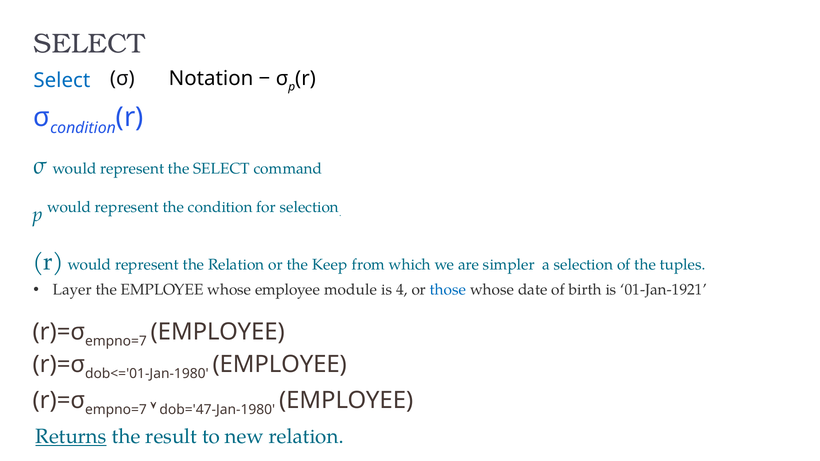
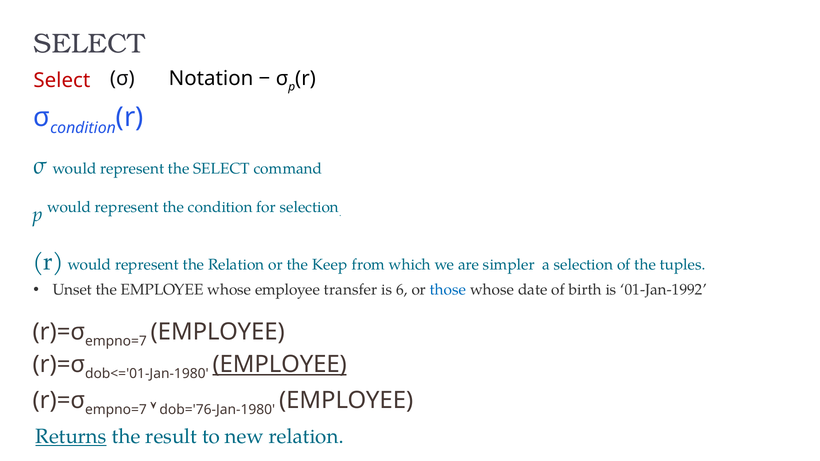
Select at (62, 80) colour: blue -> red
Layer: Layer -> Unset
module: module -> transfer
4: 4 -> 6
01-Jan-1921: 01-Jan-1921 -> 01-Jan-1992
EMPLOYEE at (280, 365) underline: none -> present
dob='47-Jan-1980: dob='47-Jan-1980 -> dob='76-Jan-1980
